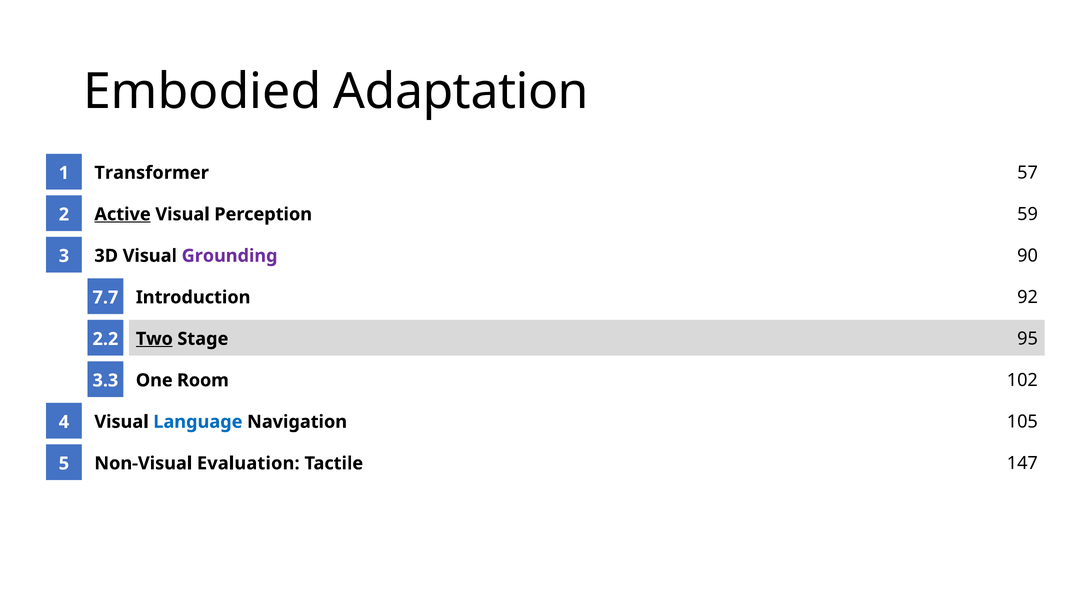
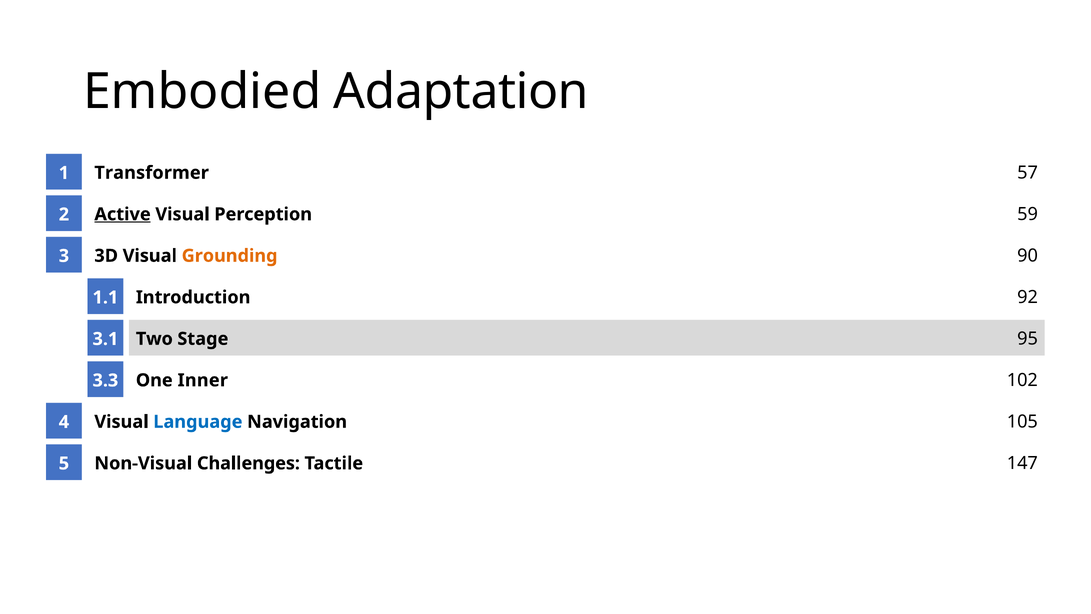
Grounding colour: purple -> orange
7.7: 7.7 -> 1.1
Two underline: present -> none
2.2: 2.2 -> 3.1
Room: Room -> Inner
Evaluation: Evaluation -> Challenges
